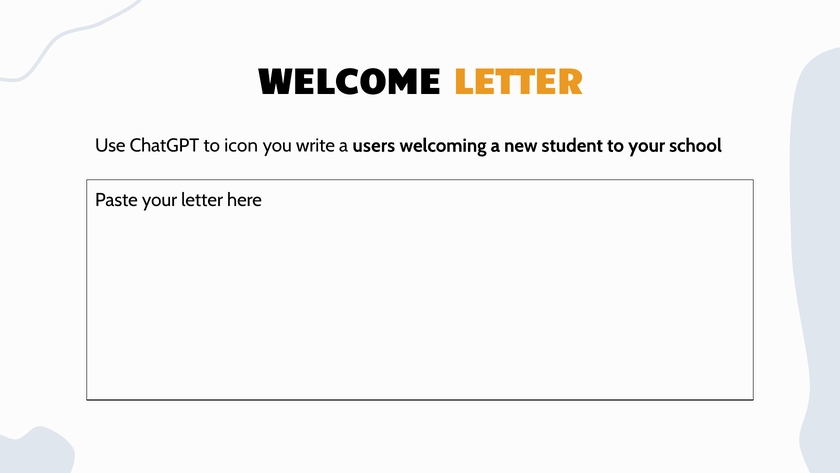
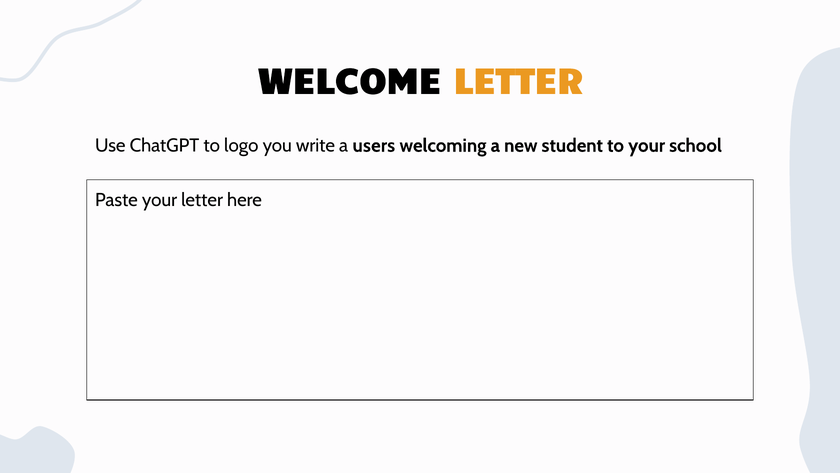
icon: icon -> logo
